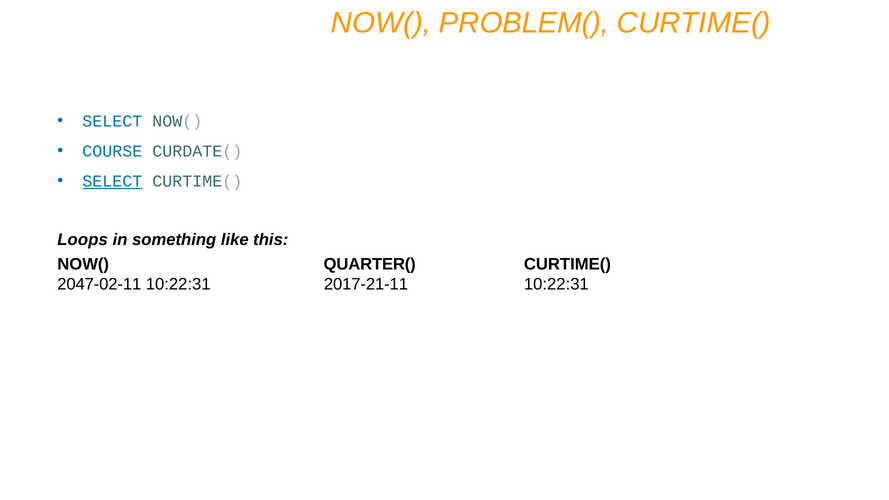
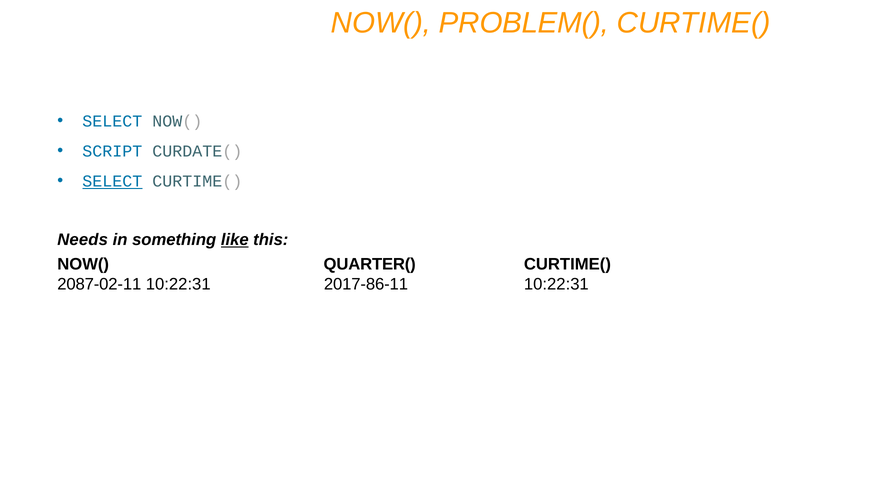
COURSE: COURSE -> SCRIPT
Loops: Loops -> Needs
like underline: none -> present
2047-02-11: 2047-02-11 -> 2087-02-11
2017-21-11: 2017-21-11 -> 2017-86-11
